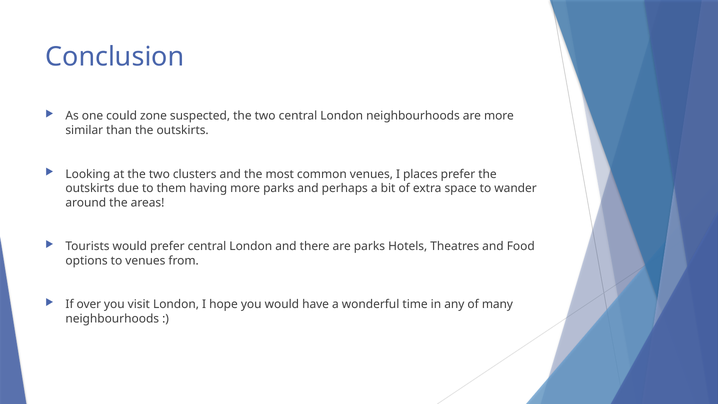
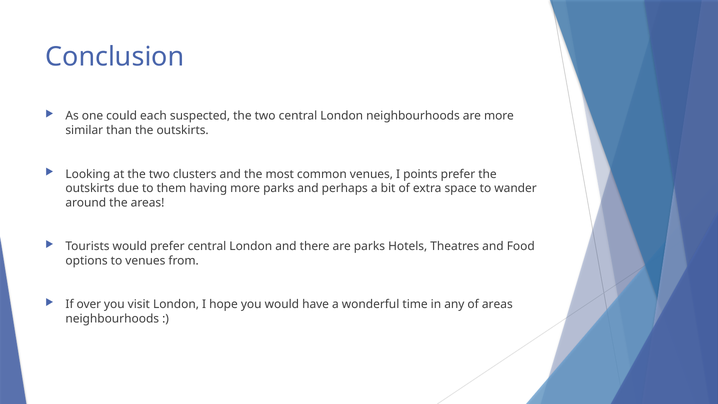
zone: zone -> each
places: places -> points
of many: many -> areas
